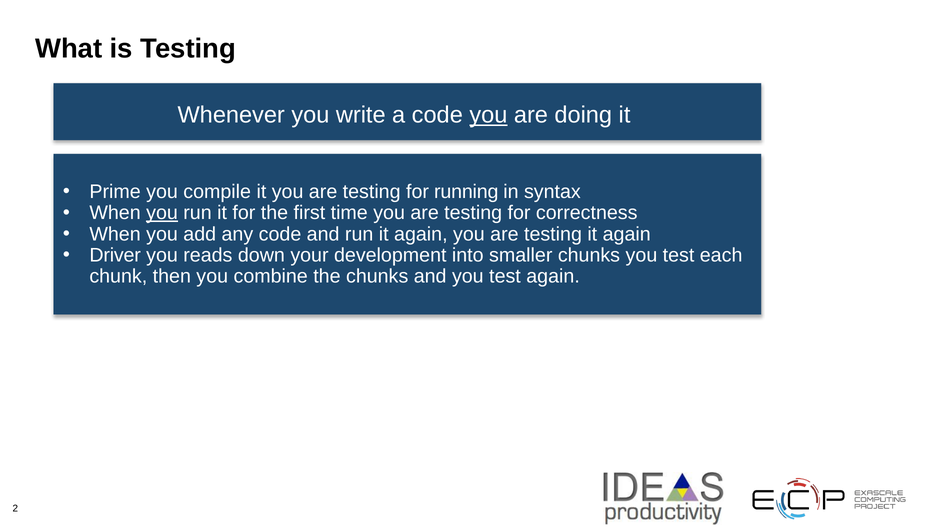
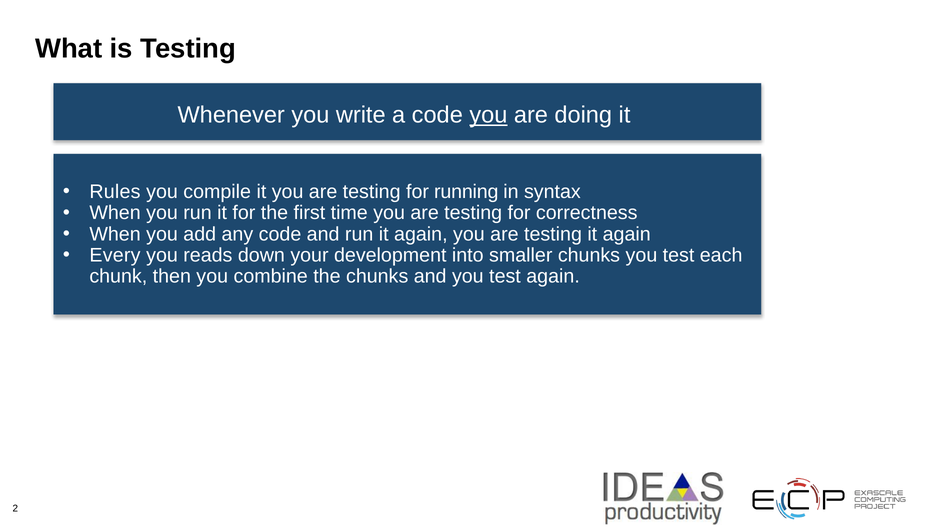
Prime: Prime -> Rules
you at (162, 213) underline: present -> none
Driver: Driver -> Every
